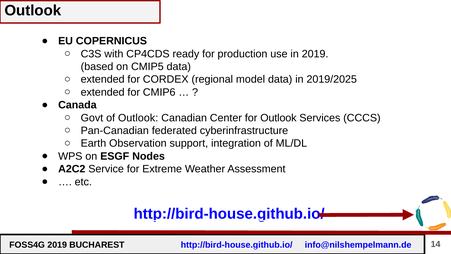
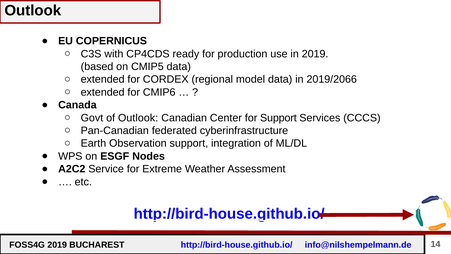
2019/2025: 2019/2025 -> 2019/2066
for Outlook: Outlook -> Support
